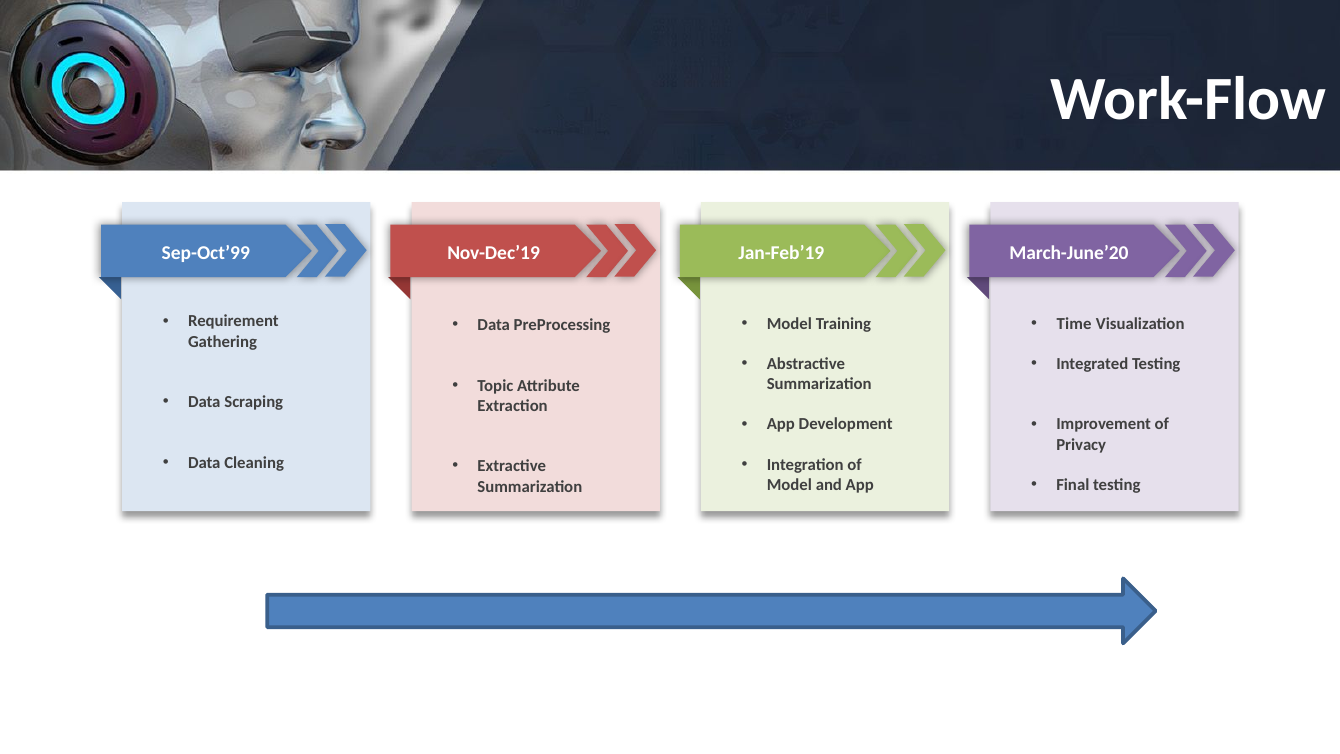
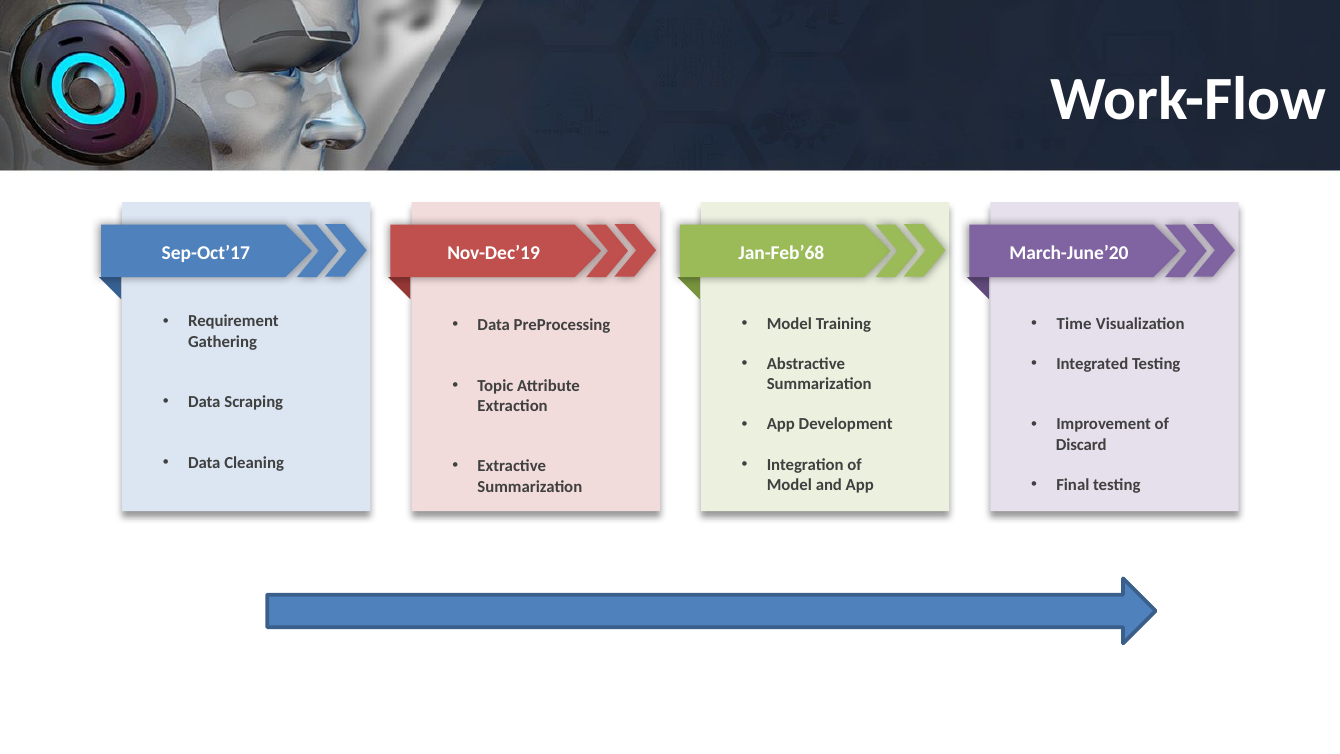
Sep-Oct’99: Sep-Oct’99 -> Sep-Oct’17
Jan-Feb’19: Jan-Feb’19 -> Jan-Feb’68
Privacy: Privacy -> Discard
